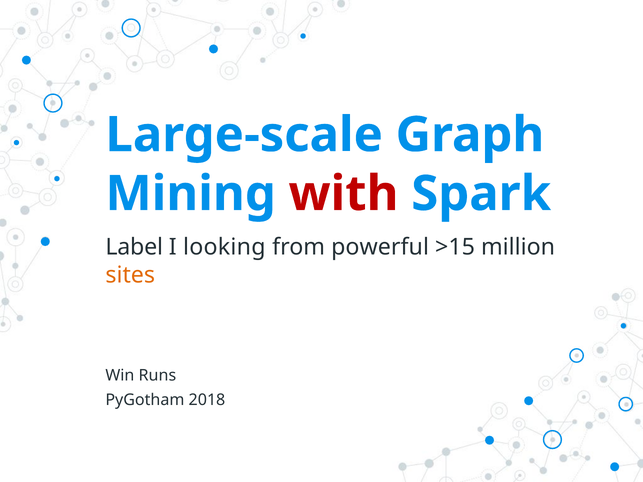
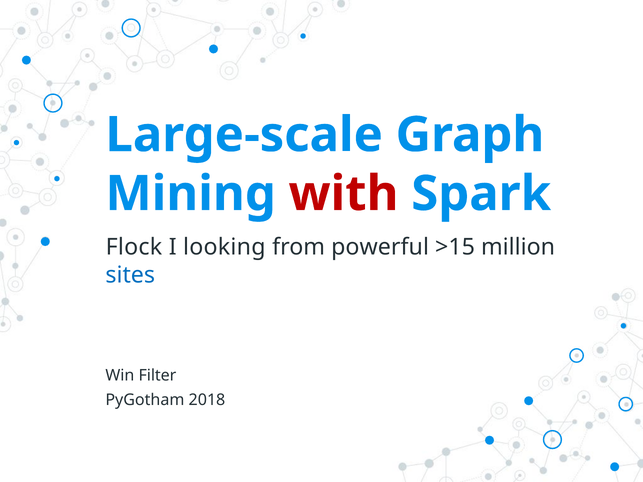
Label: Label -> Flock
sites colour: orange -> blue
Runs: Runs -> Filter
